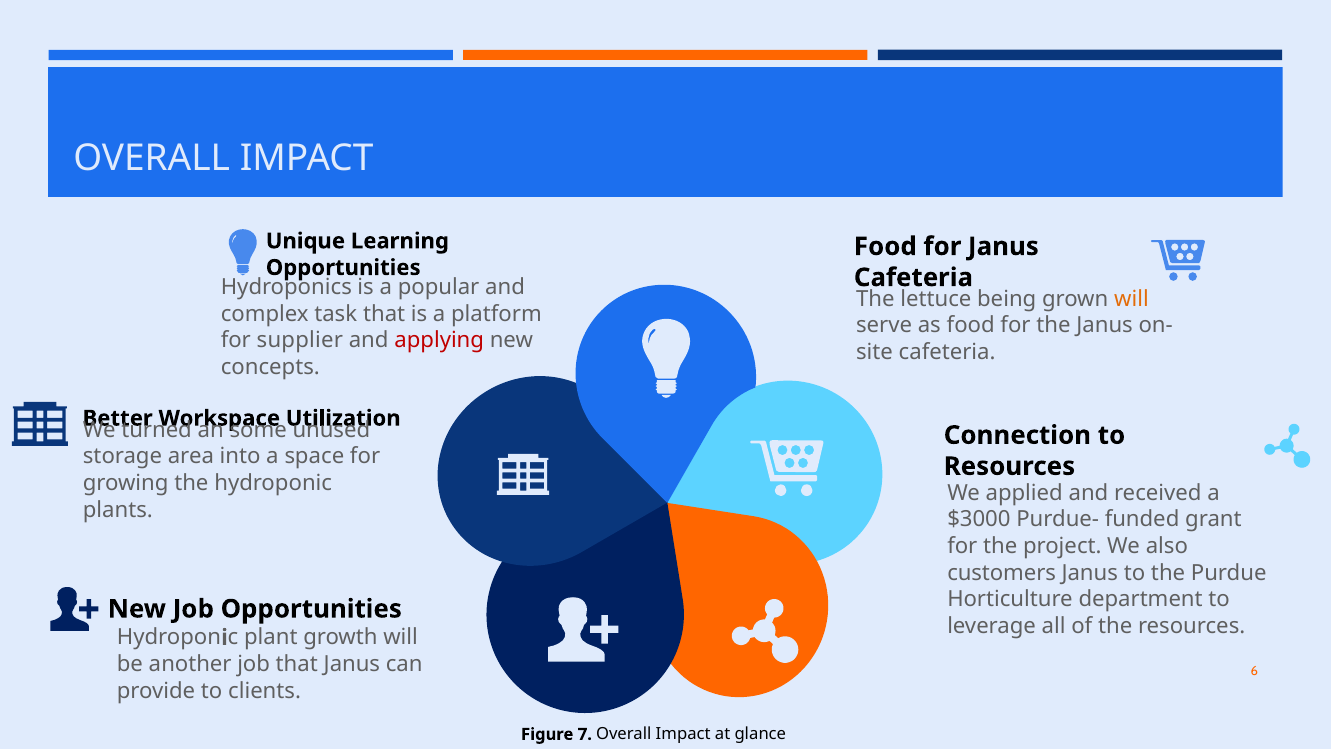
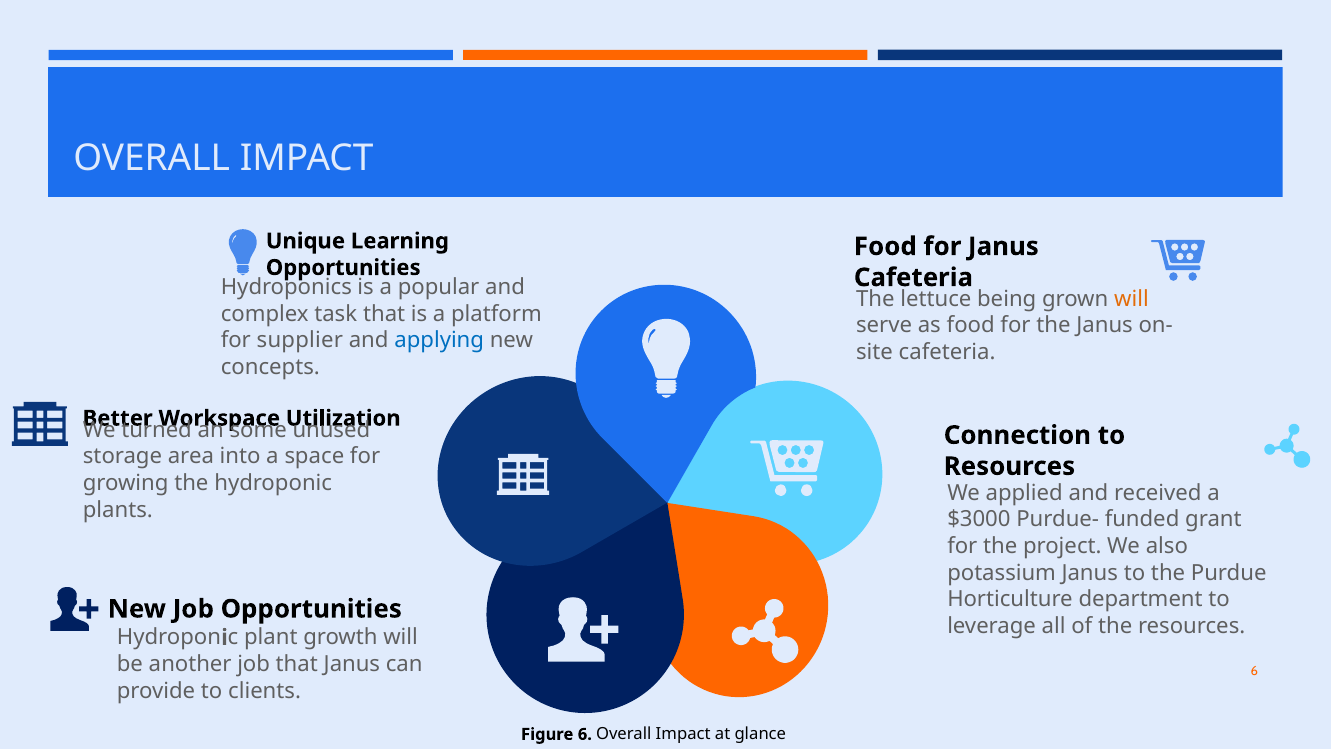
applying colour: red -> blue
customers: customers -> potassium
Figure 7: 7 -> 6
